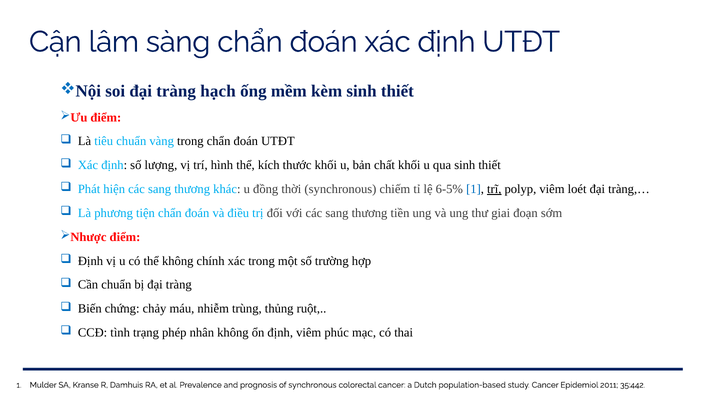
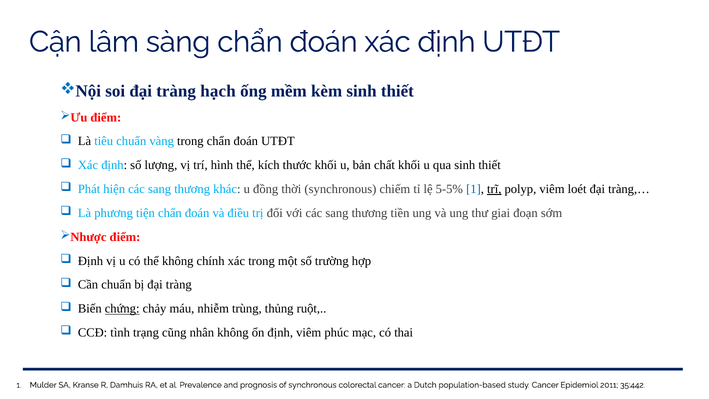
6-5%: 6-5% -> 5-5%
chứng underline: none -> present
phép: phép -> cũng
